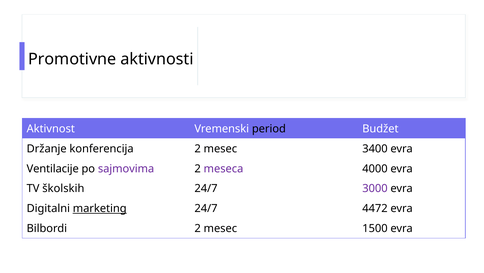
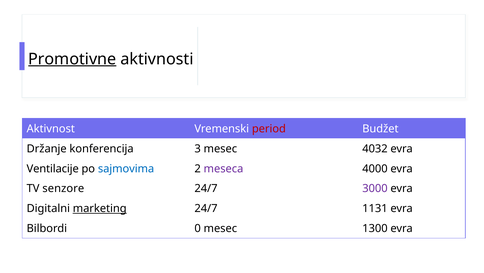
Promotivne underline: none -> present
period colour: black -> red
konferencija 2: 2 -> 3
3400: 3400 -> 4032
sajmovima colour: purple -> blue
školskih: školskih -> senzore
4472: 4472 -> 1131
Bilbordi 2: 2 -> 0
1500: 1500 -> 1300
